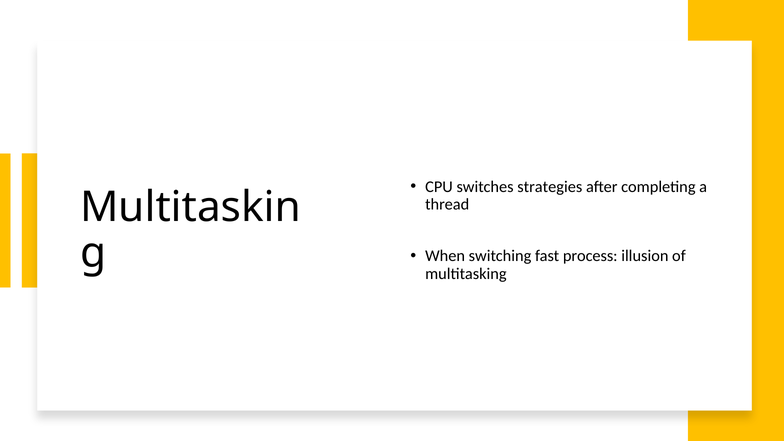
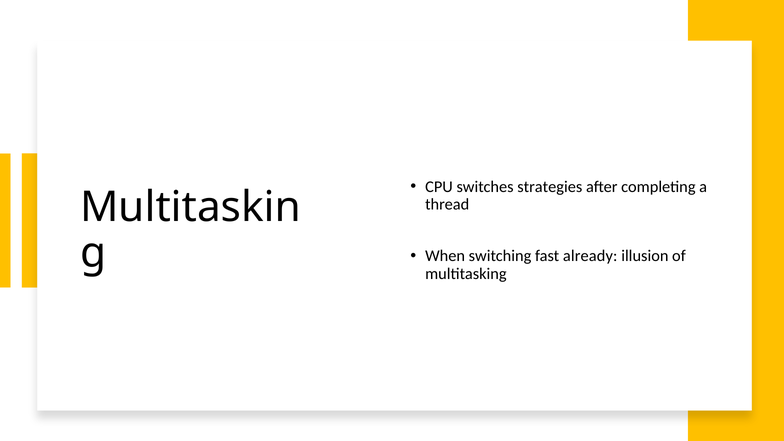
process: process -> already
